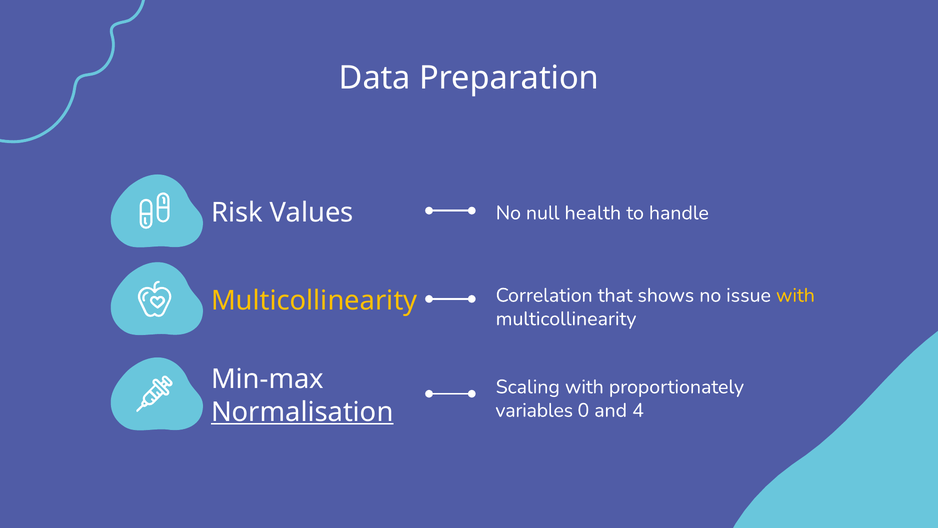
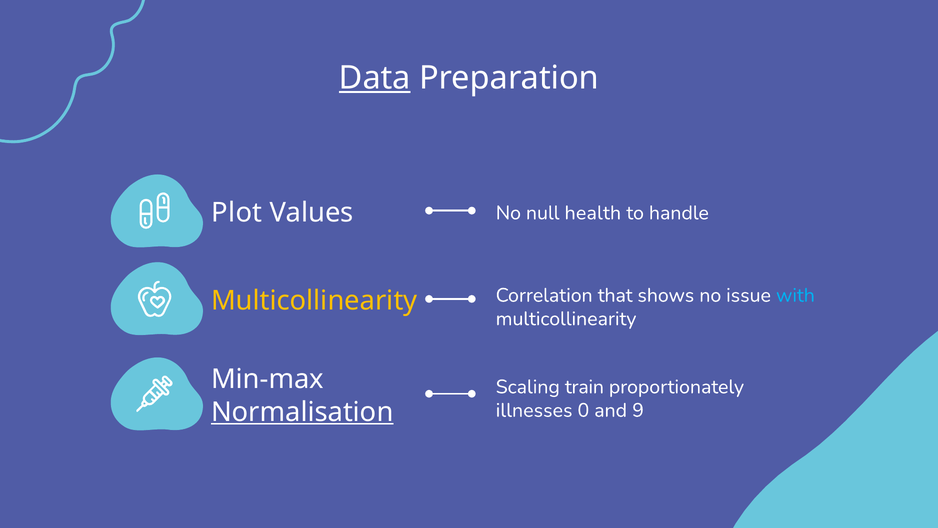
Data underline: none -> present
Risk: Risk -> Plot
with at (795, 295) colour: yellow -> light blue
Scaling with: with -> train
variables: variables -> illnesses
4: 4 -> 9
